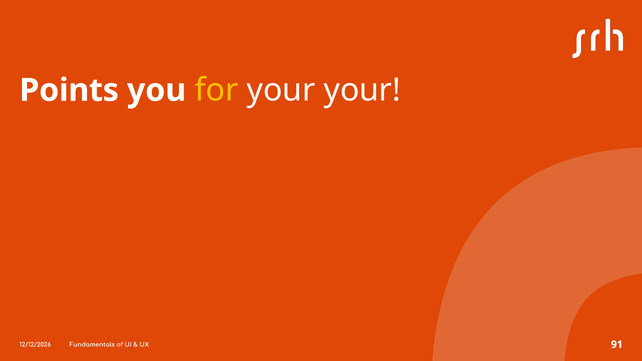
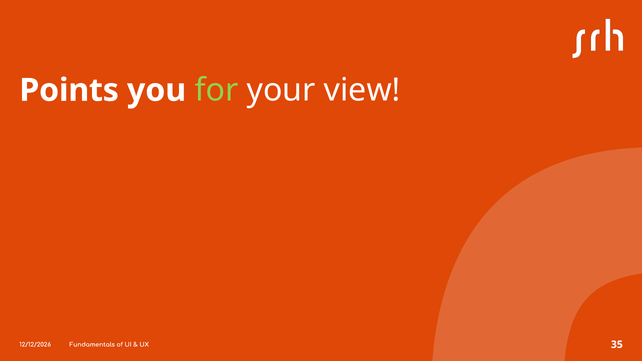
for colour: yellow -> light green
your your: your -> view
91: 91 -> 35
